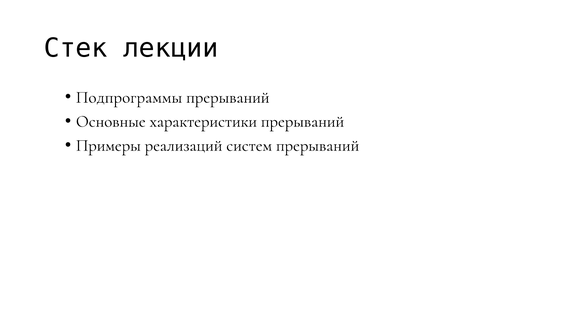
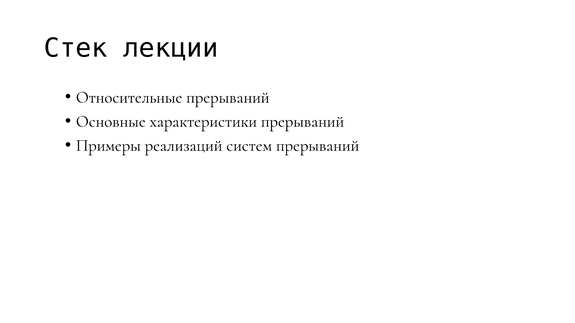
Подпрограммы: Подпрограммы -> Относительные
